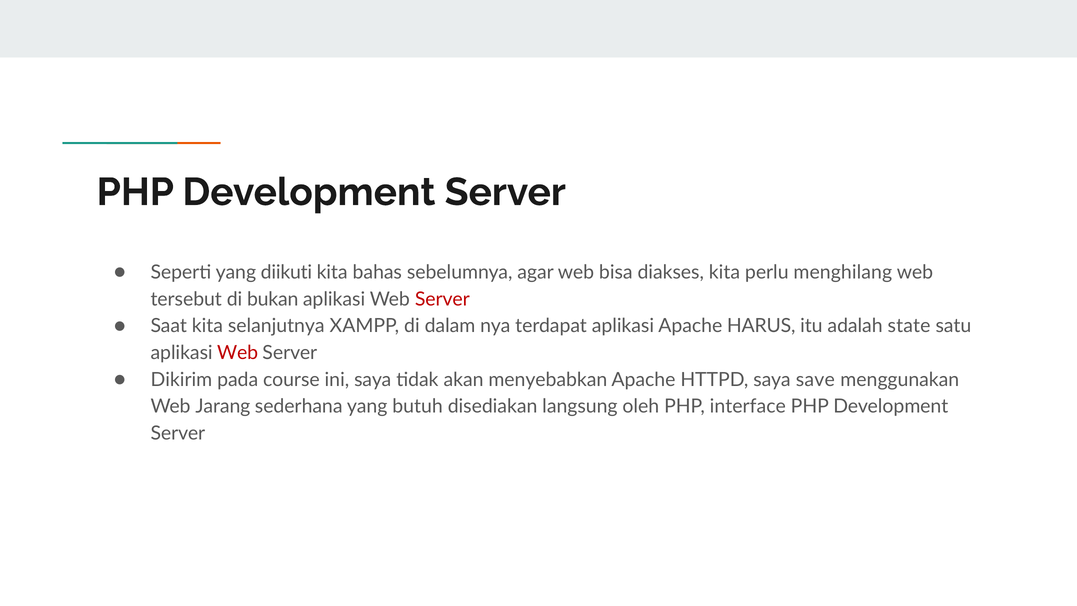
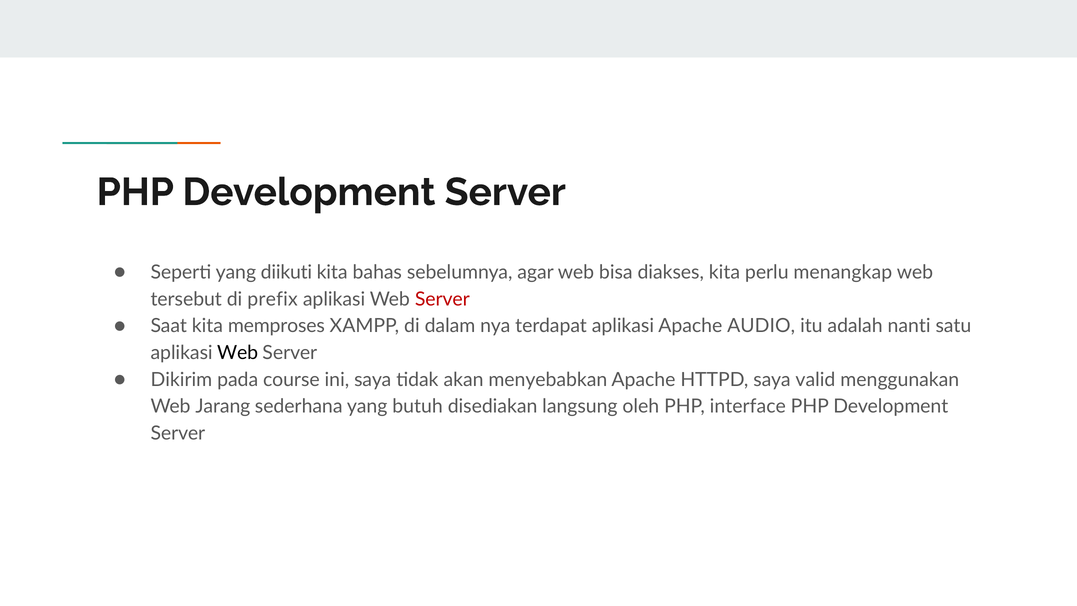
menghilang: menghilang -> menangkap
bukan: bukan -> prefix
selanjutnya: selanjutnya -> memproses
HARUS: HARUS -> AUDIO
state: state -> nanti
Web at (238, 353) colour: red -> black
save: save -> valid
